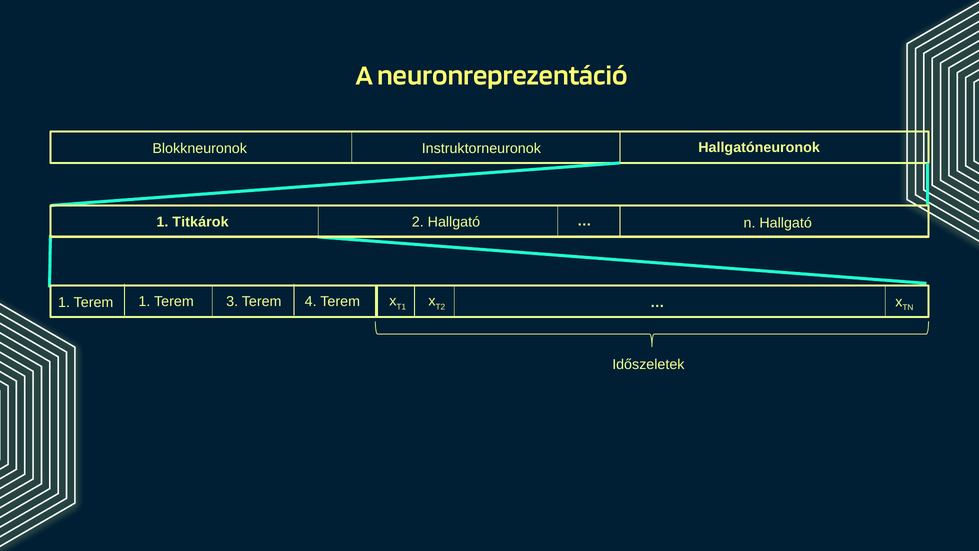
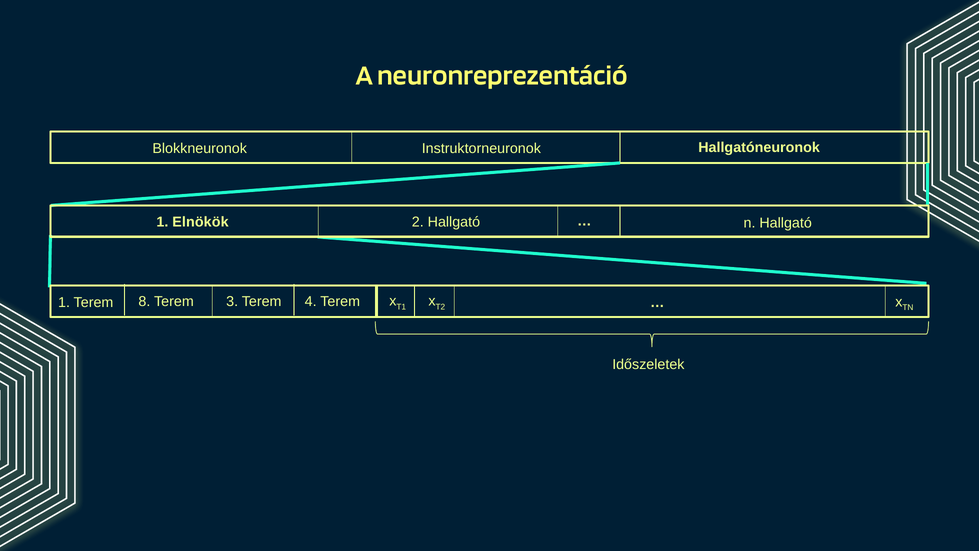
Titkárok: Titkárok -> Elnökök
Terem 1: 1 -> 8
